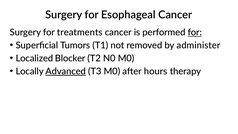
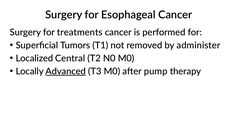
for at (195, 32) underline: present -> none
Blocker: Blocker -> Central
hours: hours -> pump
